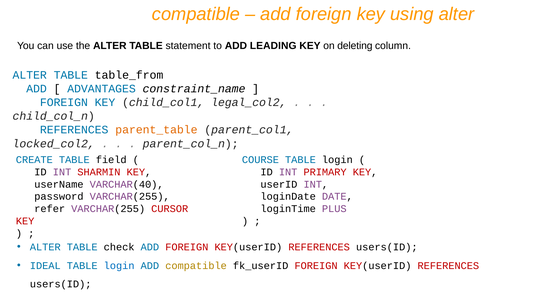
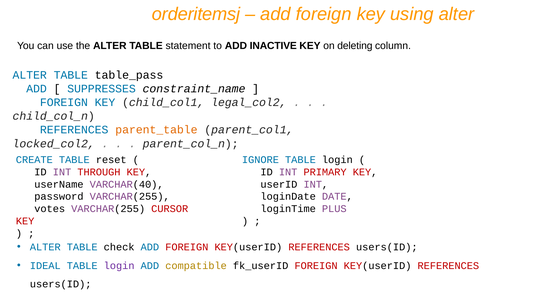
compatible at (196, 14): compatible -> orderitemsj
LEADING: LEADING -> INACTIVE
table_from: table_from -> table_pass
ADVANTAGES: ADVANTAGES -> SUPPRESSES
field: field -> reset
COURSE: COURSE -> IGNORE
SHARMIN: SHARMIN -> THROUGH
refer: refer -> votes
login at (119, 265) colour: blue -> purple
